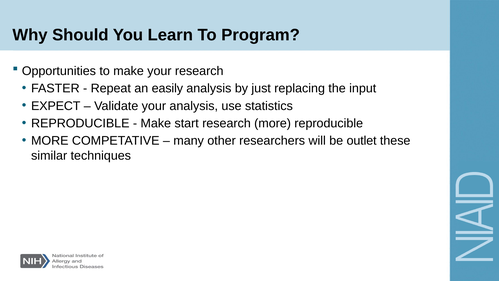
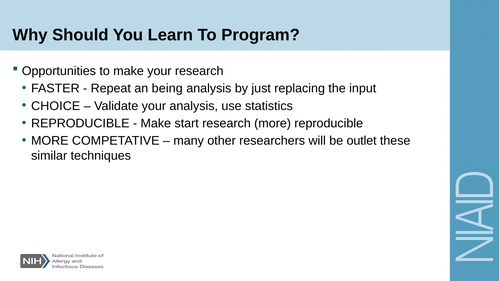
easily: easily -> being
EXPECT: EXPECT -> CHOICE
